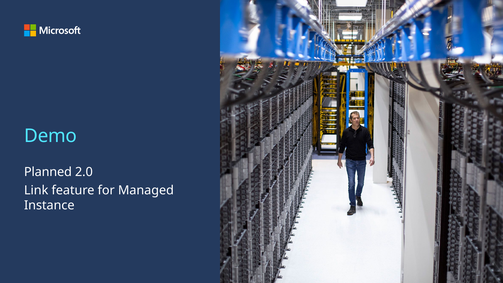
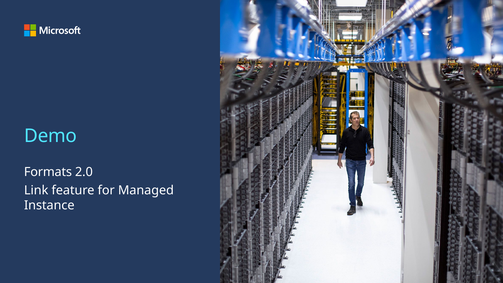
Planned: Planned -> Formats
